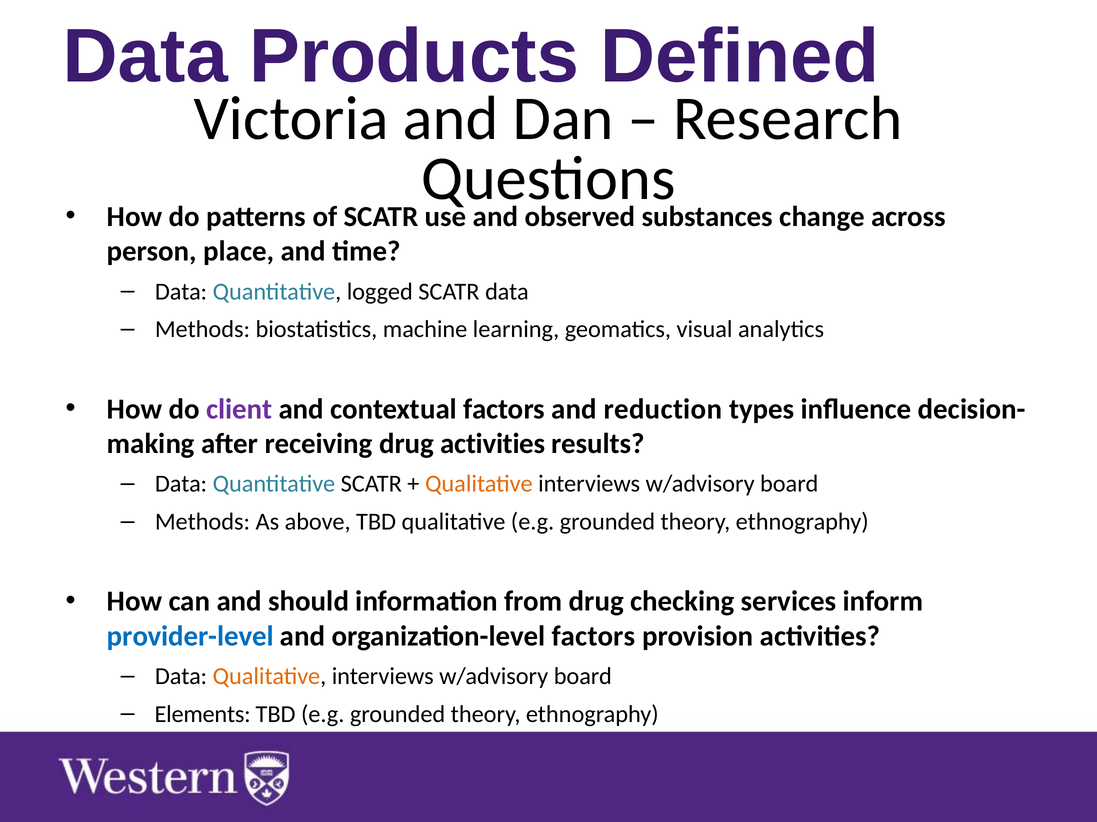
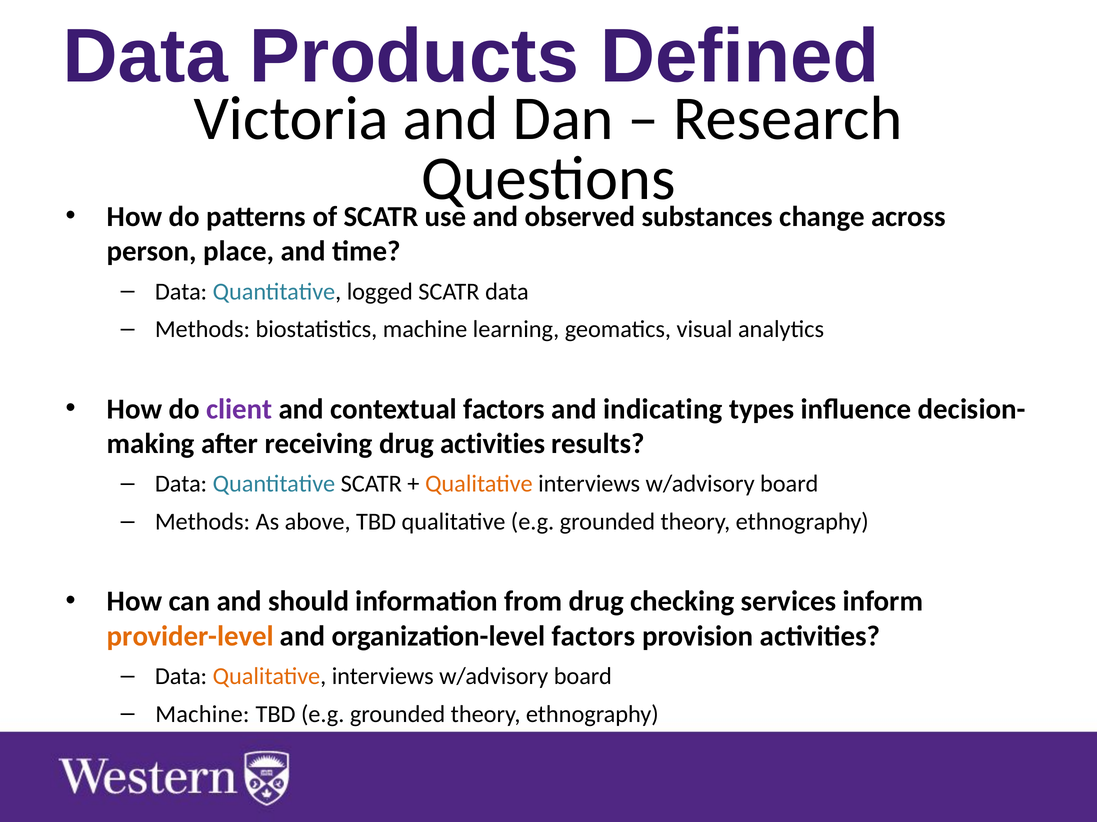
reduction: reduction -> indicating
provider-level colour: blue -> orange
Elements at (203, 715): Elements -> Machine
